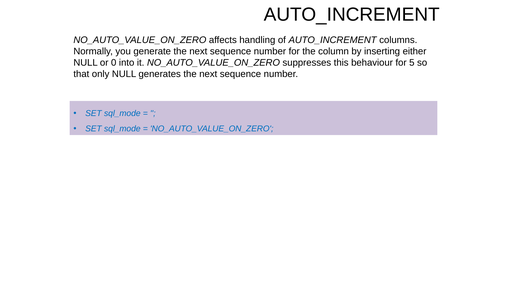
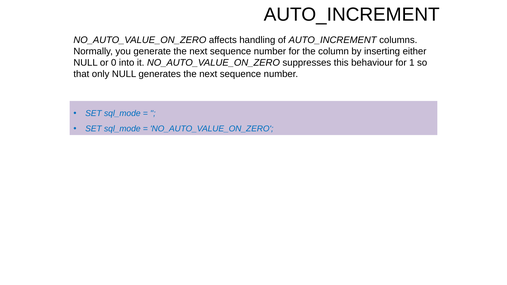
5: 5 -> 1
